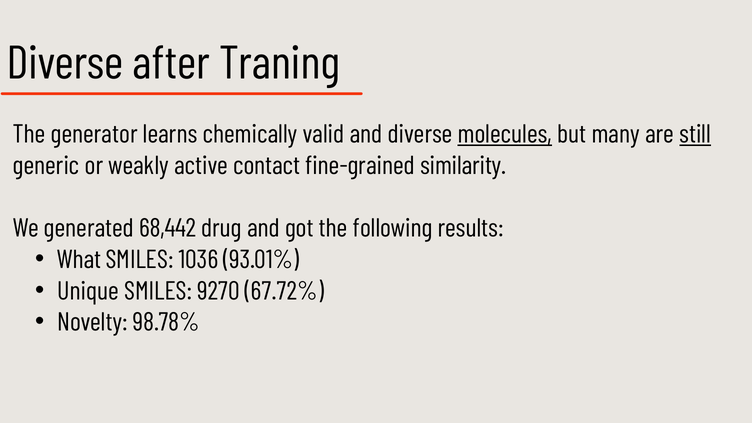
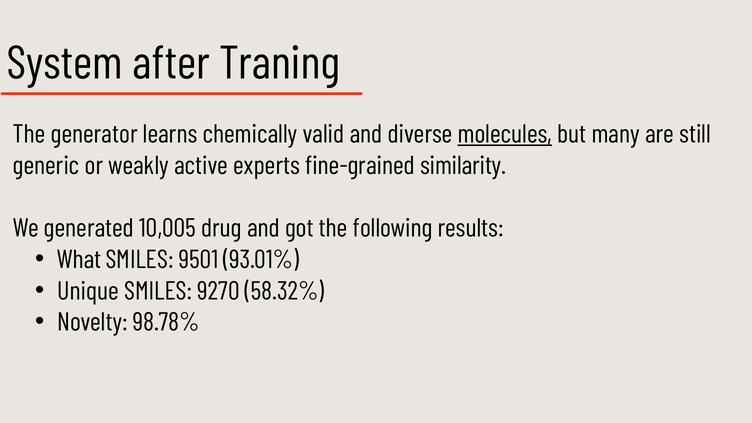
Diverse at (65, 63): Diverse -> System
still underline: present -> none
contact: contact -> experts
68,442: 68,442 -> 10,005
1036: 1036 -> 9501
67.72%: 67.72% -> 58.32%
